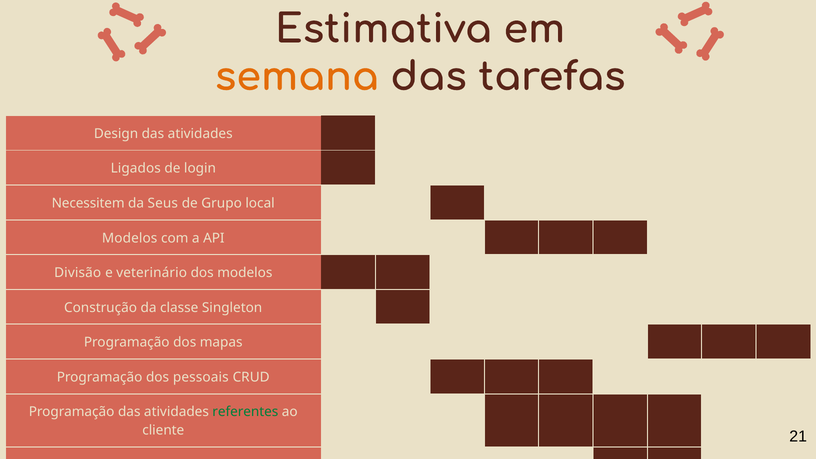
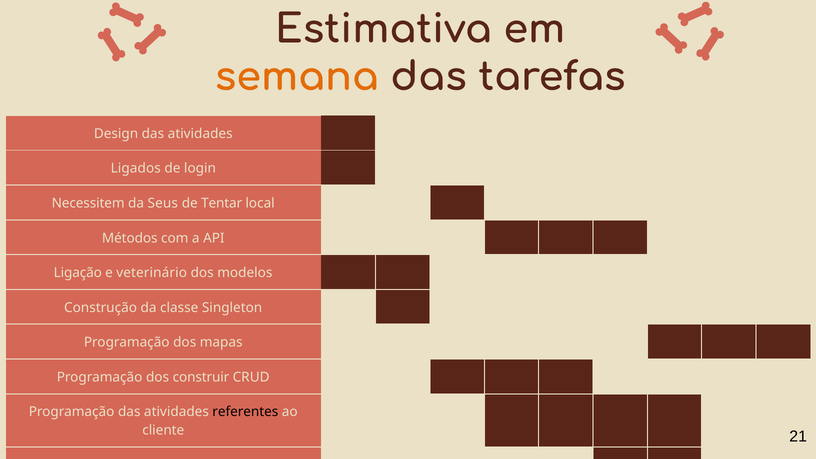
Grupo: Grupo -> Tentar
Modelos at (130, 238): Modelos -> Métodos
Divisão: Divisão -> Ligação
pessoais: pessoais -> construir
referentes at (245, 412) colour: green -> black
